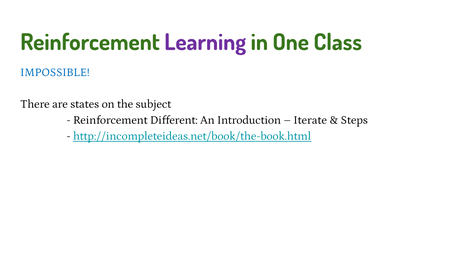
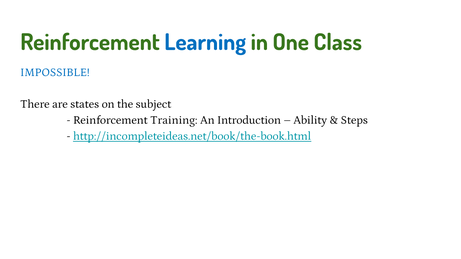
Learning colour: purple -> blue
Different: Different -> Training
Iterate: Iterate -> Ability
